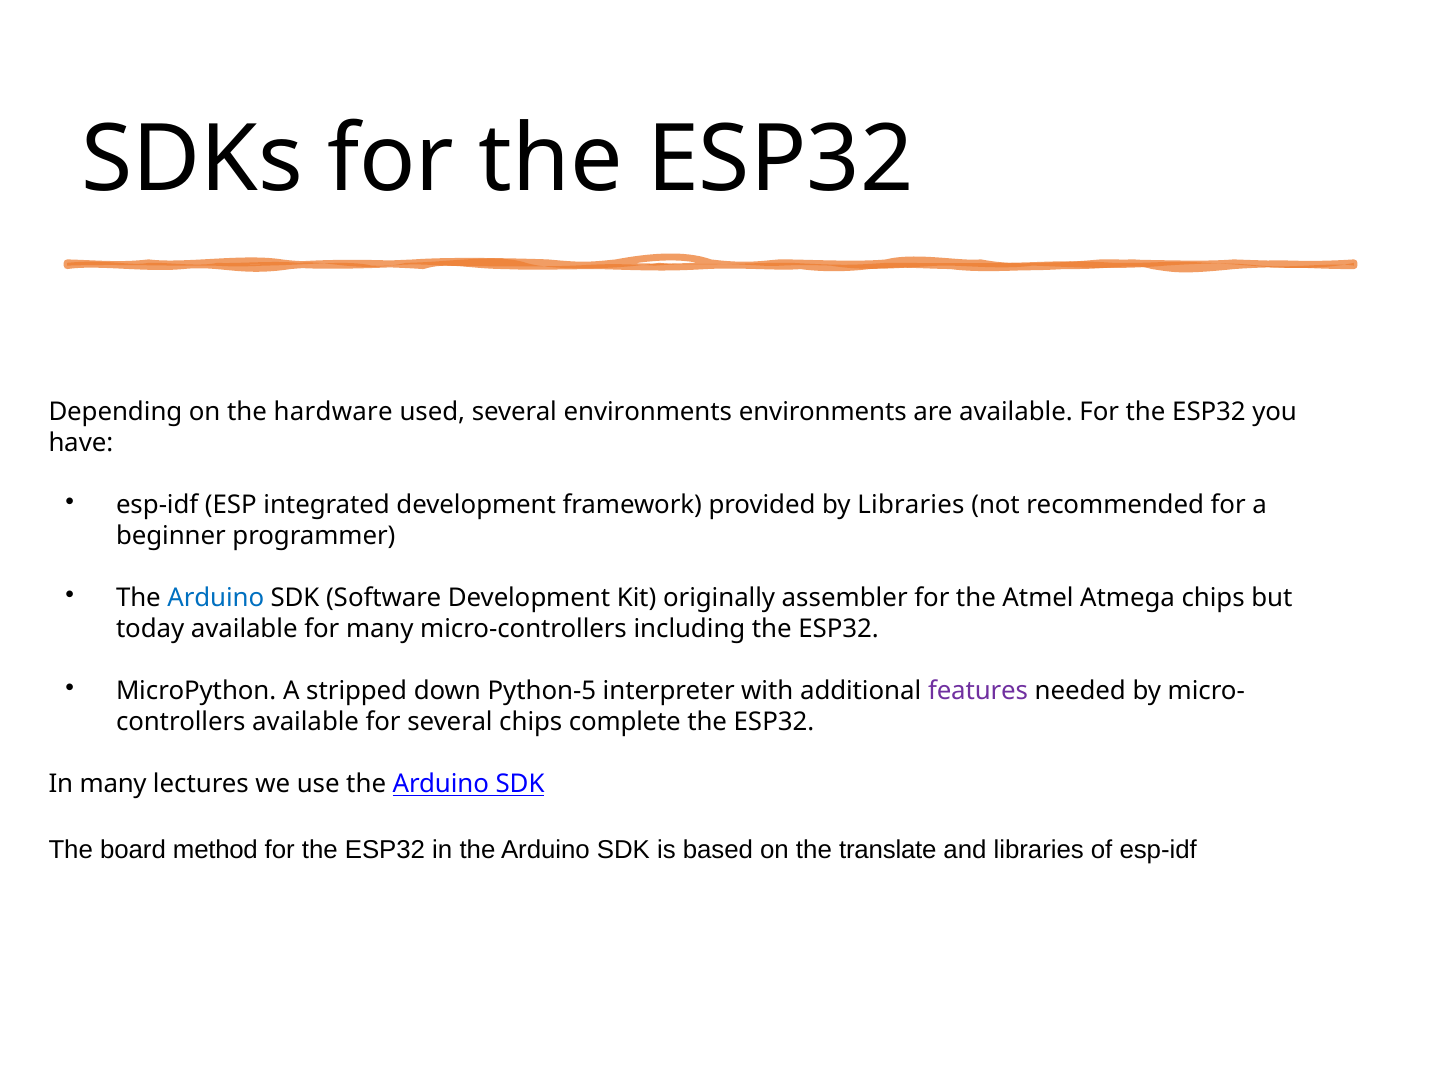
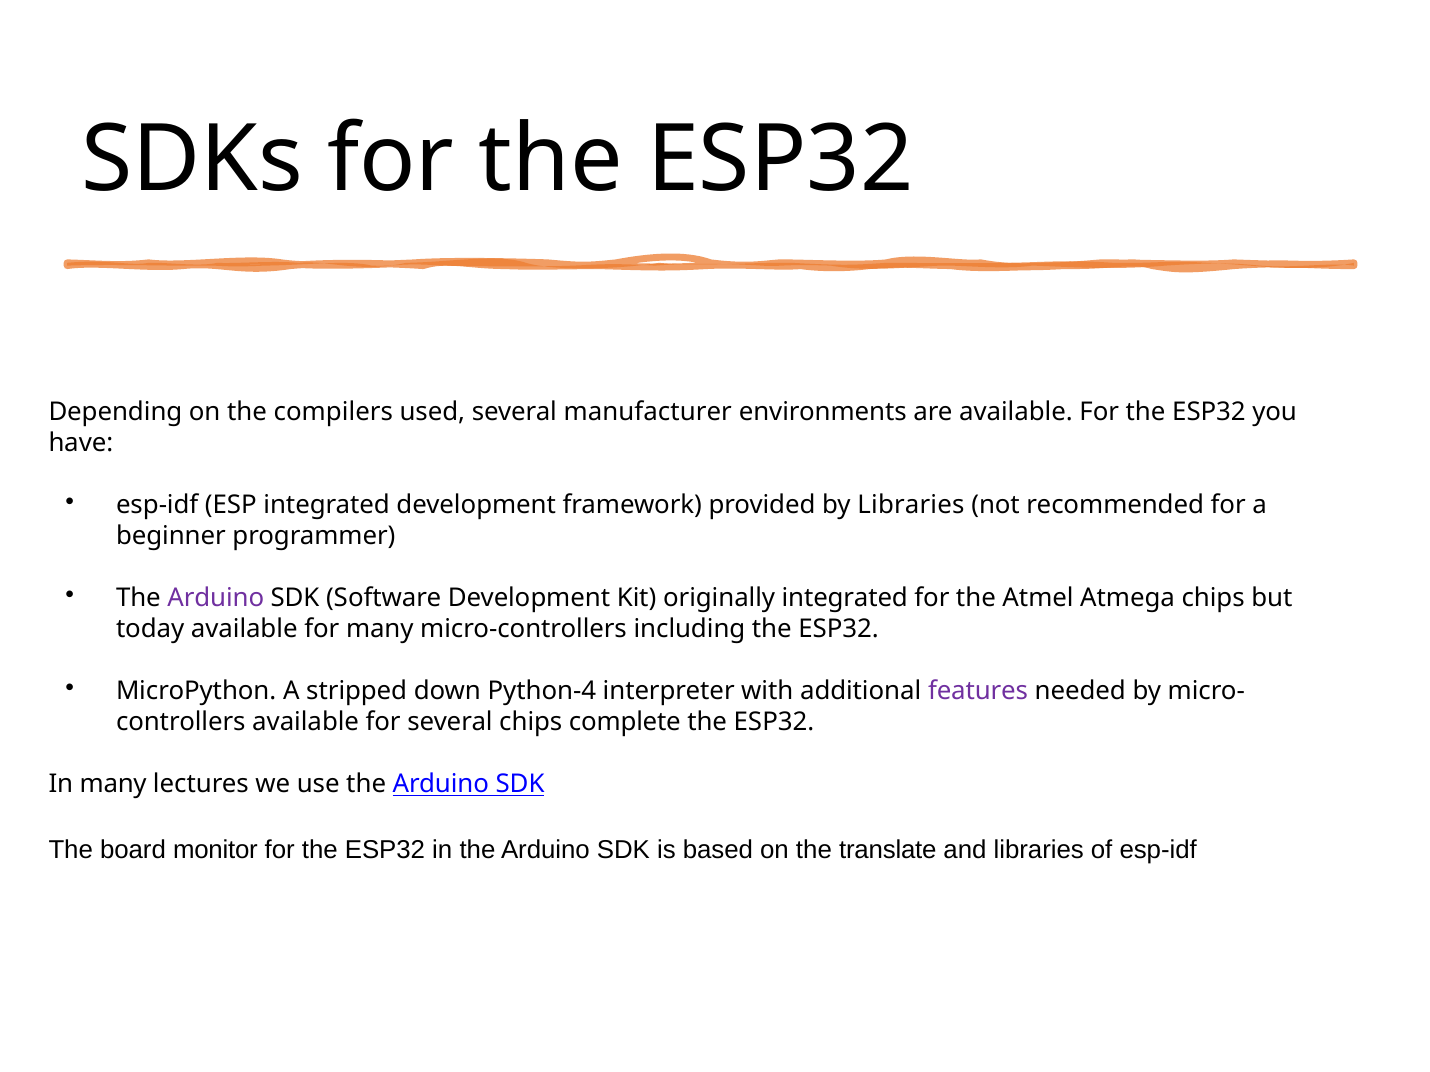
hardware: hardware -> compilers
several environments: environments -> manufacturer
Arduino at (216, 598) colour: blue -> purple
originally assembler: assembler -> integrated
Python-5: Python-5 -> Python-4
method: method -> monitor
